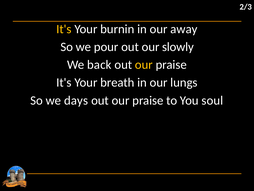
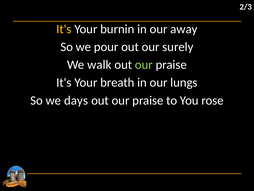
slowly: slowly -> surely
back: back -> walk
our at (144, 65) colour: yellow -> light green
soul: soul -> rose
